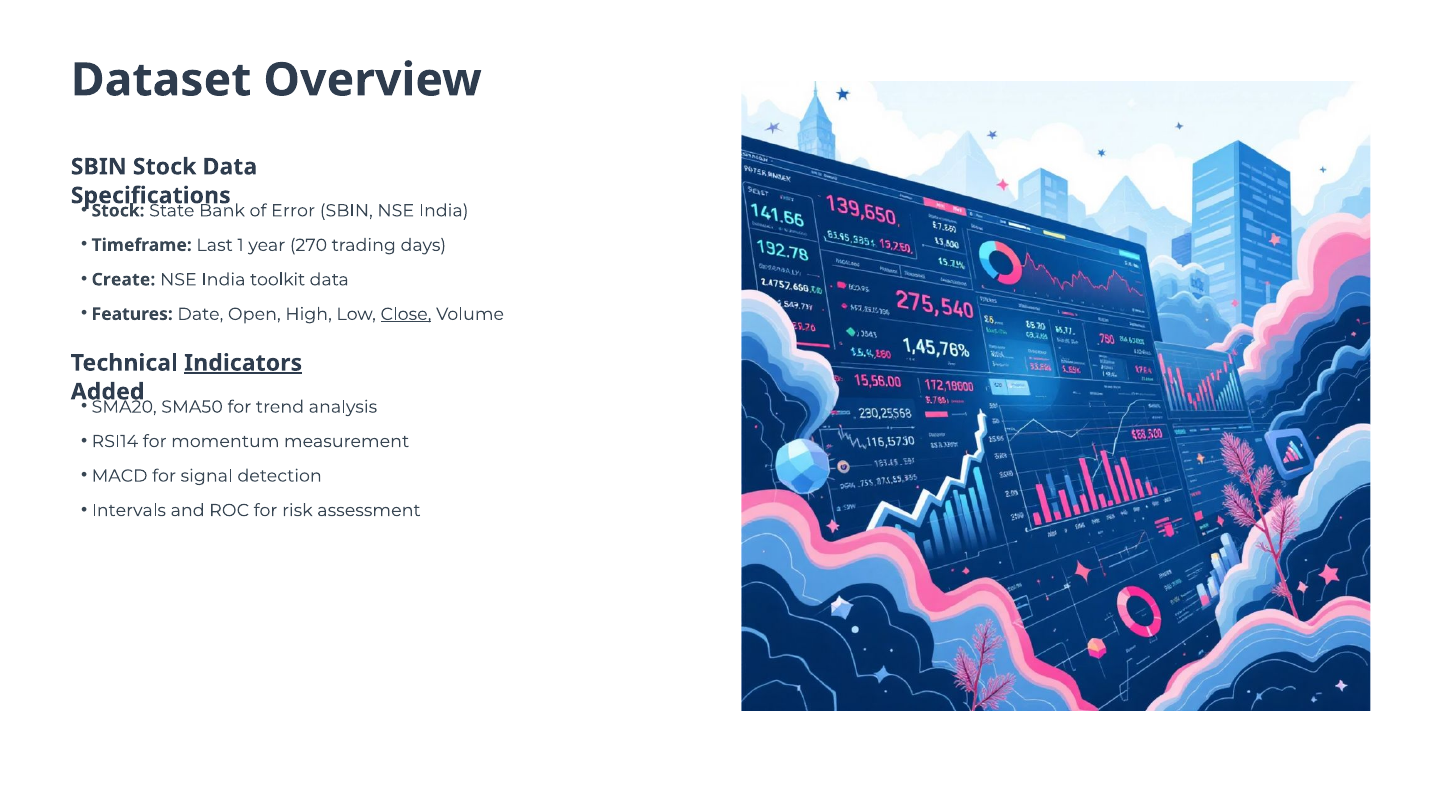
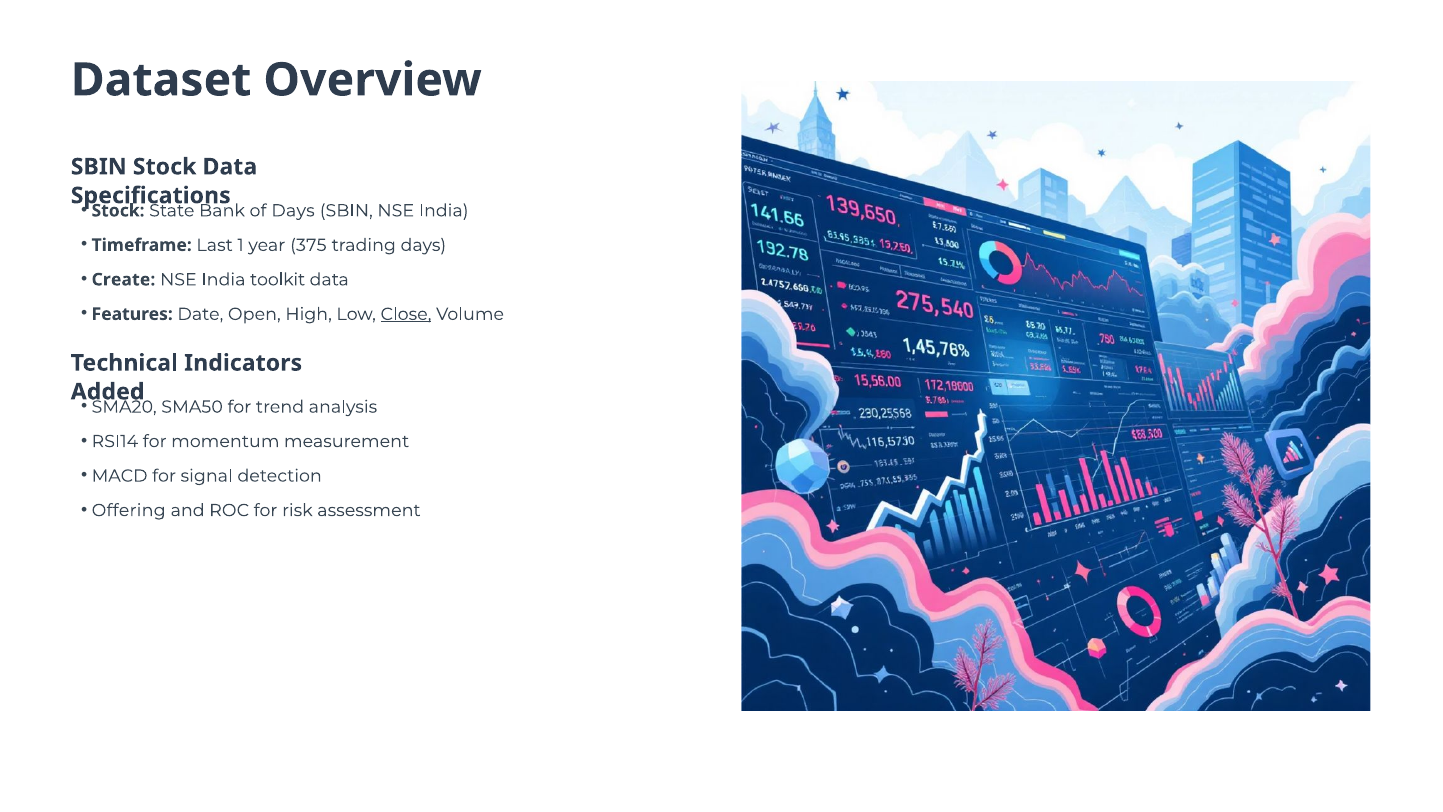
of Error: Error -> Days
270: 270 -> 375
Indicators underline: present -> none
Intervals: Intervals -> Offering
